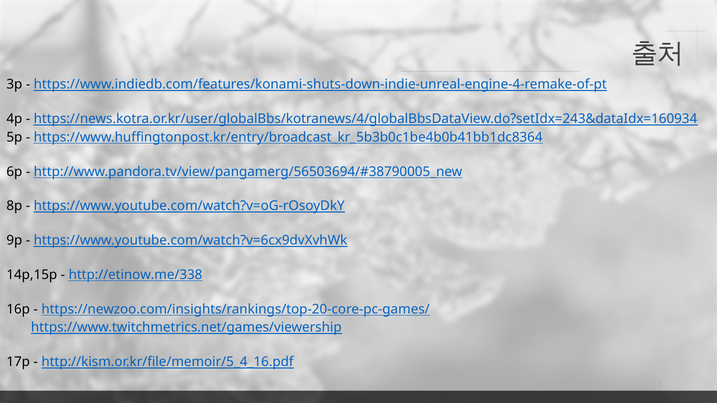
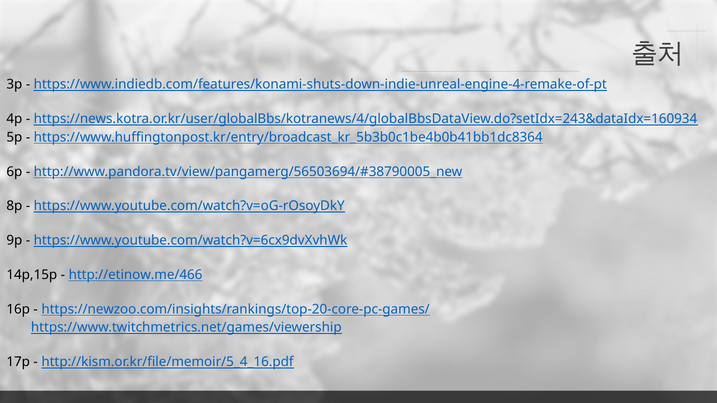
http://etinow.me/338: http://etinow.me/338 -> http://etinow.me/466
